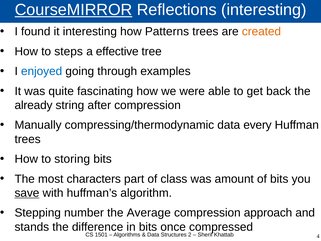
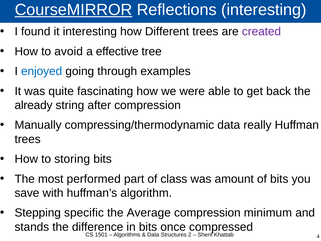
Patterns: Patterns -> Different
created colour: orange -> purple
steps: steps -> avoid
every: every -> really
characters: characters -> performed
save underline: present -> none
number: number -> specific
approach: approach -> minimum
